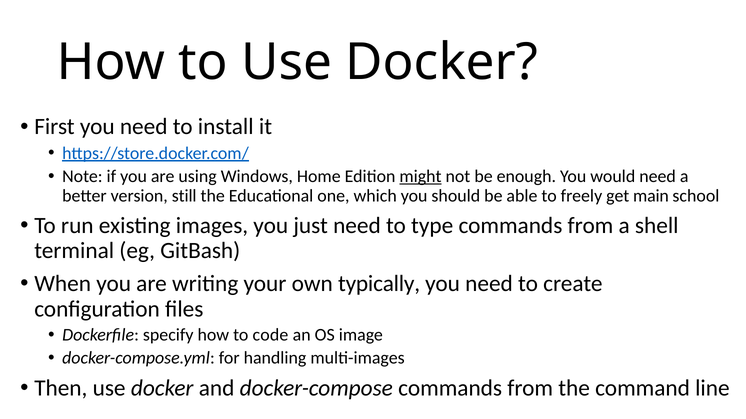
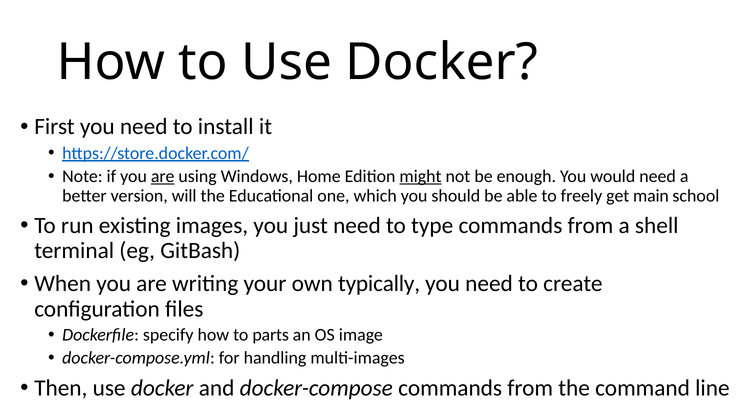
are at (163, 177) underline: none -> present
still: still -> will
code: code -> parts
